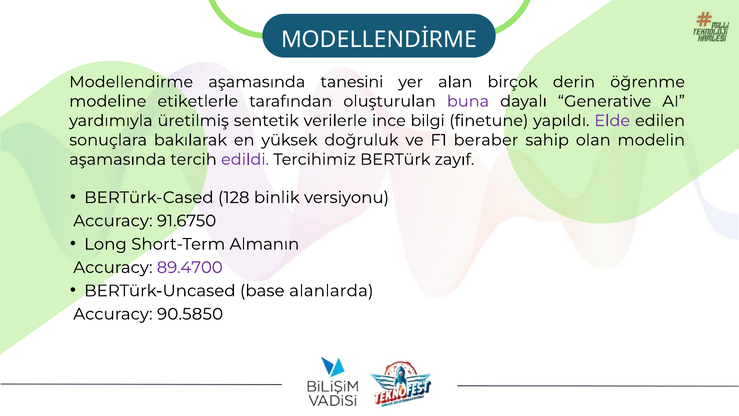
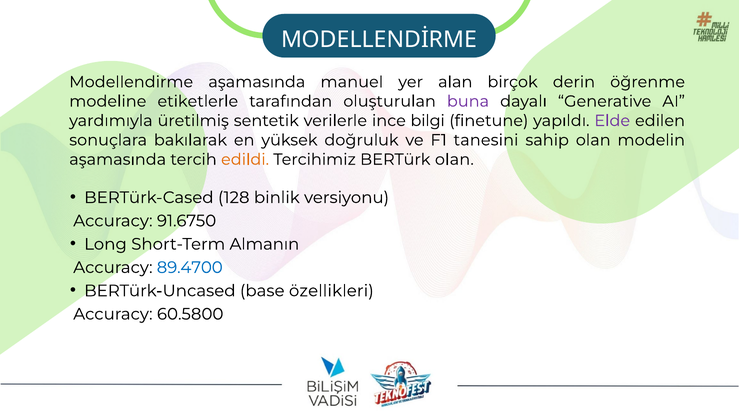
tanesini: tanesini -> manuel
beraber: beraber -> tanesini
edildi colour: purple -> orange
BERTürk zayıf: zayıf -> olan
89.4700 colour: purple -> blue
alanlarda: alanlarda -> özellikleri
90.5850: 90.5850 -> 60.5800
